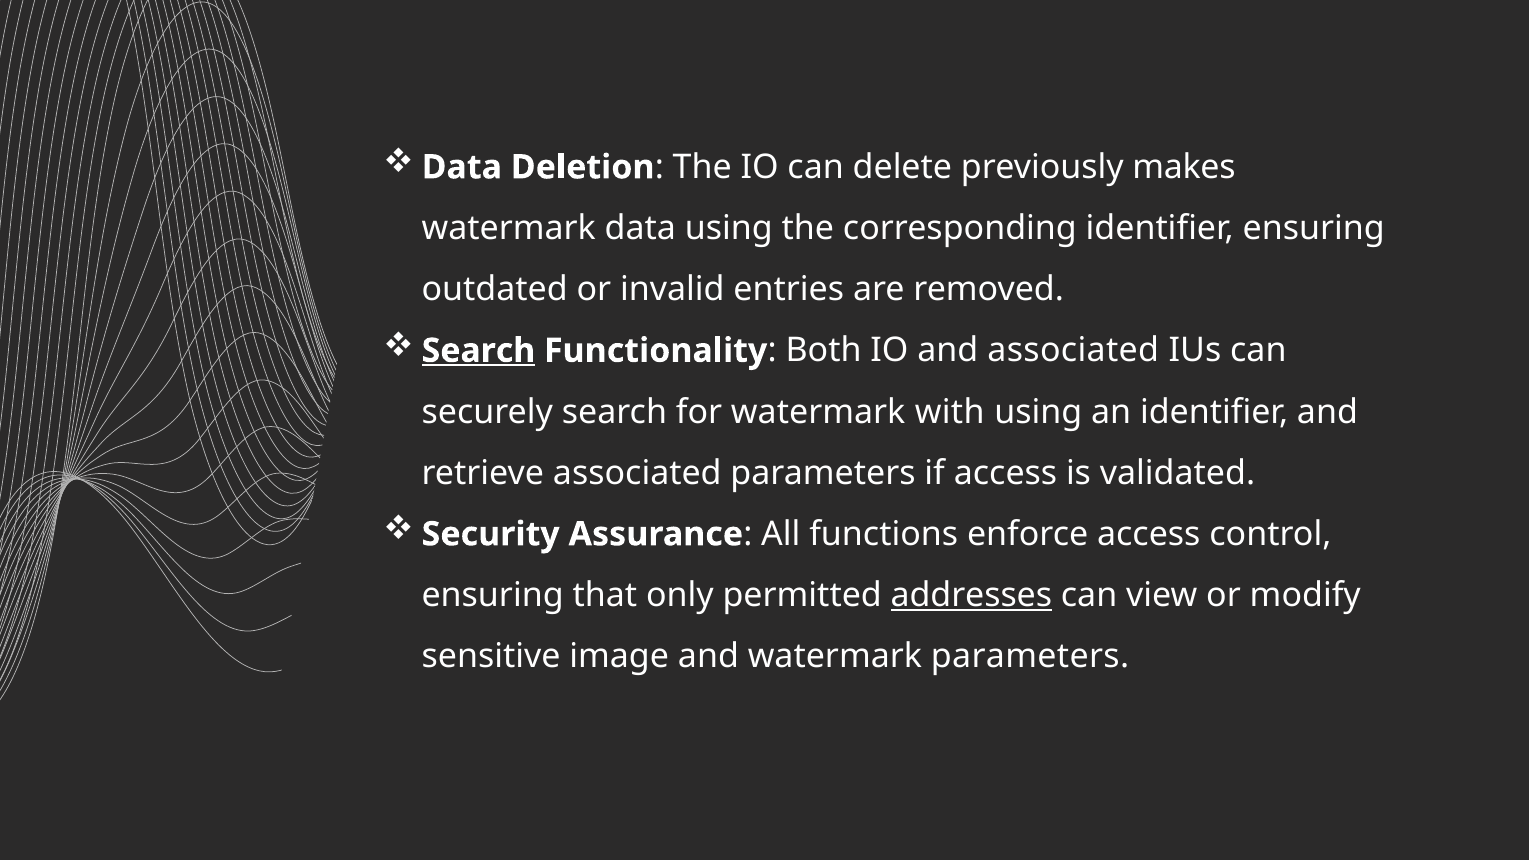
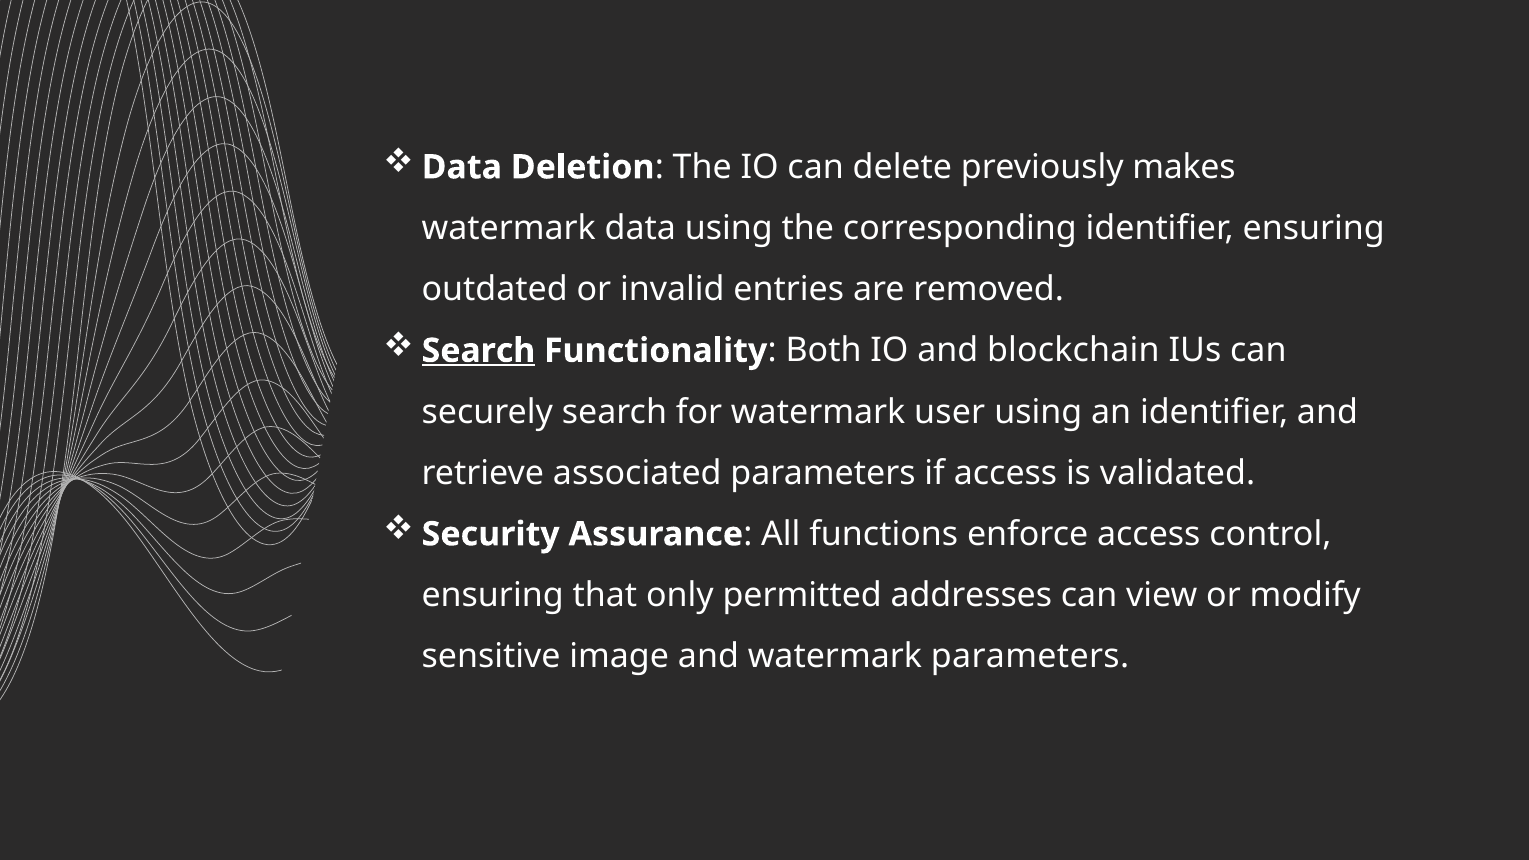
and associated: associated -> blockchain
with: with -> user
addresses underline: present -> none
